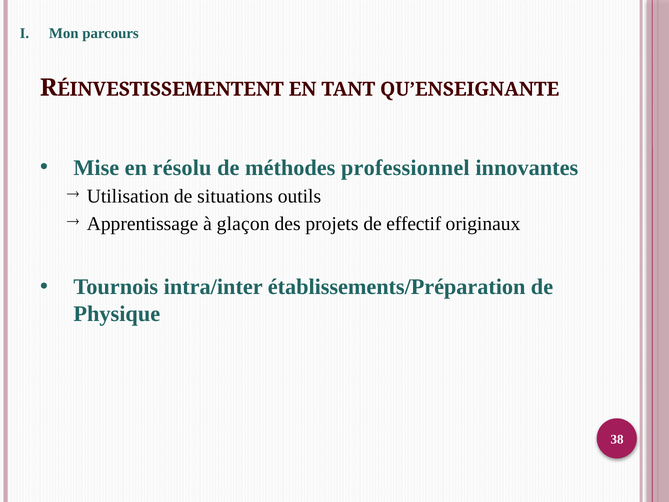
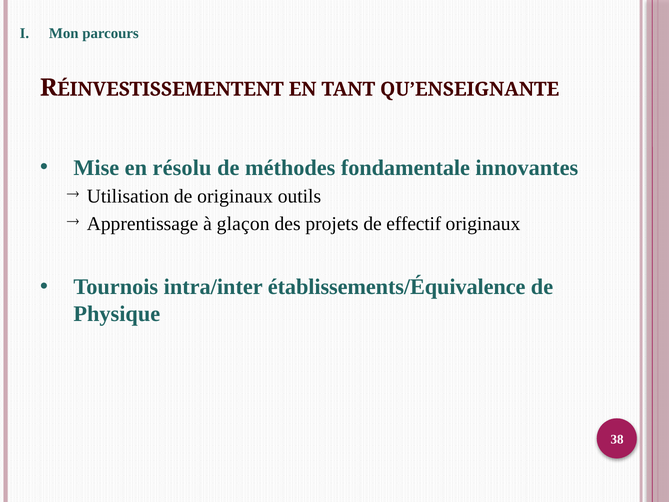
professionnel: professionnel -> fondamentale
de situations: situations -> originaux
établissements/Préparation: établissements/Préparation -> établissements/Équivalence
